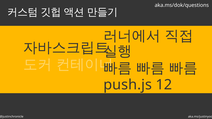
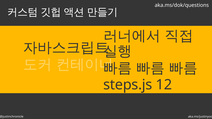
push.js: push.js -> steps.js
